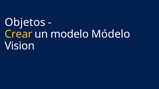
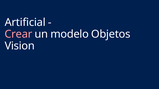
Objetos: Objetos -> Artificial
Crear colour: yellow -> pink
Módelo: Módelo -> Objetos
